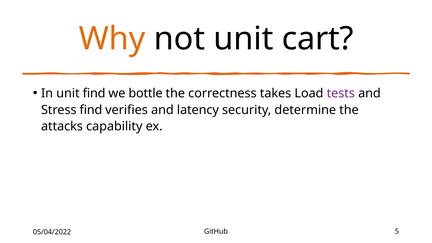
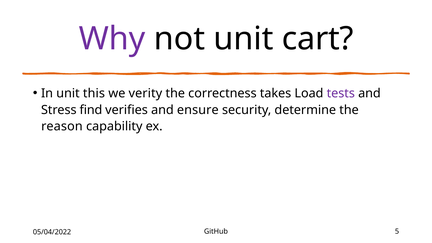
Why colour: orange -> purple
unit find: find -> this
bottle: bottle -> verity
latency: latency -> ensure
attacks: attacks -> reason
